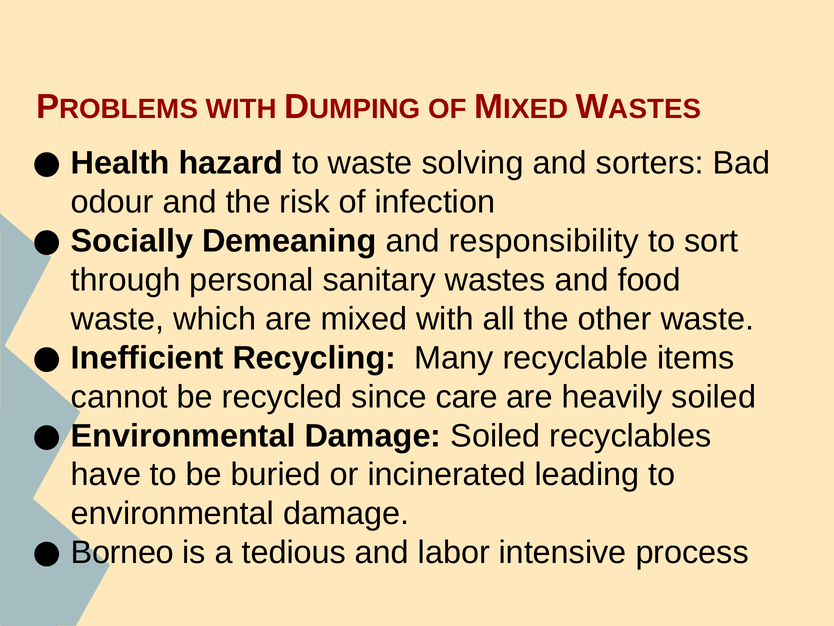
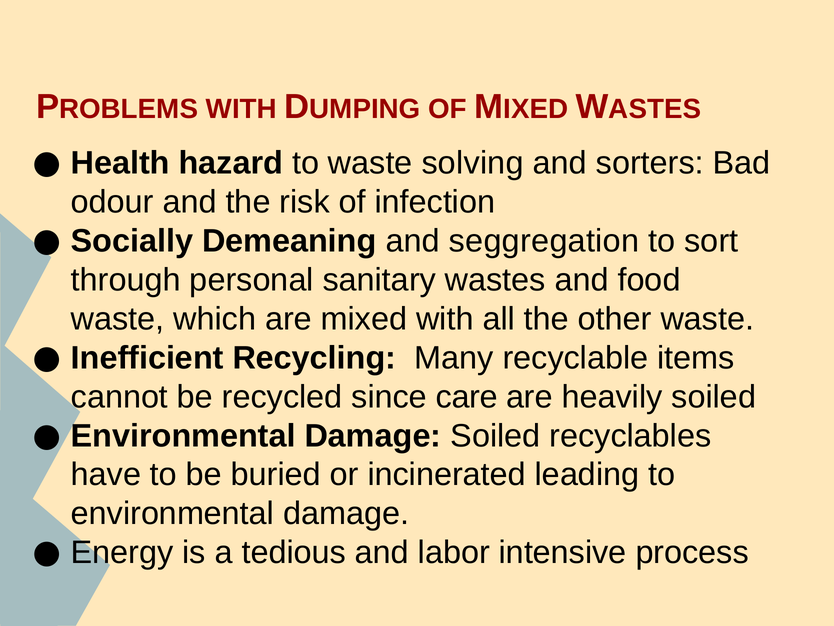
responsibility: responsibility -> seggregation
Borneo: Borneo -> Energy
